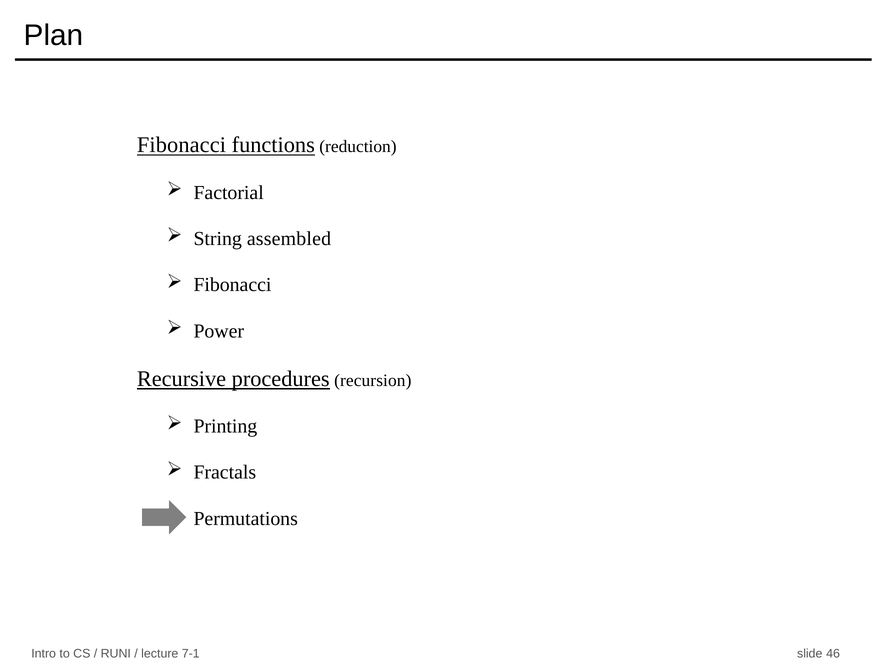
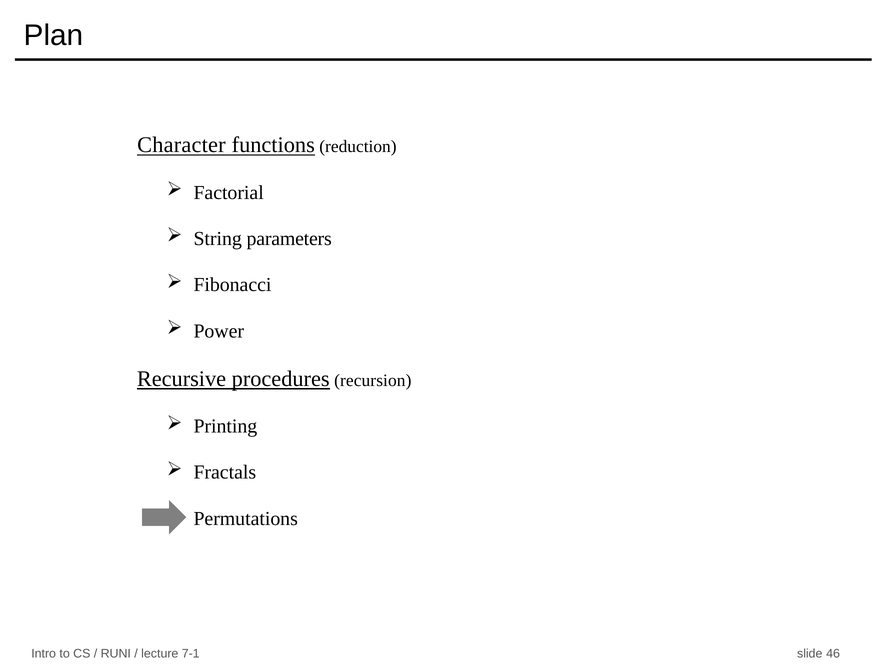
Fibonacci at (181, 145): Fibonacci -> Character
assembled: assembled -> parameters
